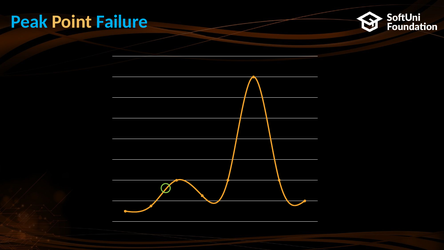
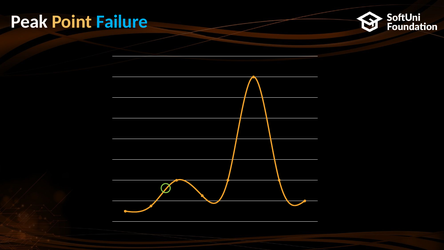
Peak colour: light blue -> white
